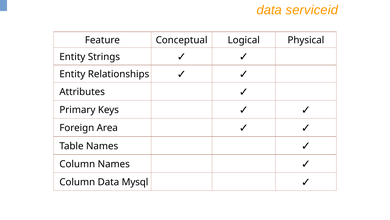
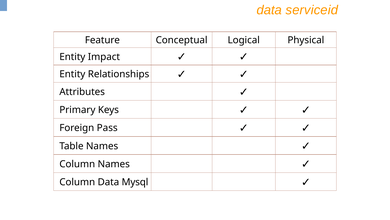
Strings: Strings -> Impact
Area: Area -> Pass
